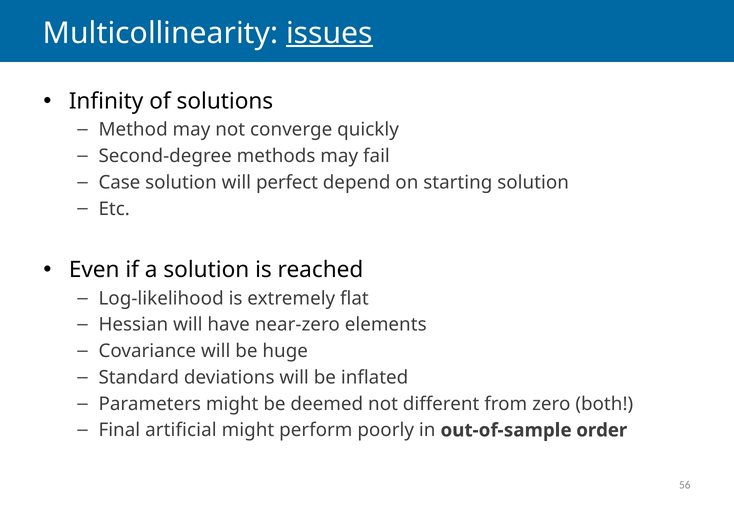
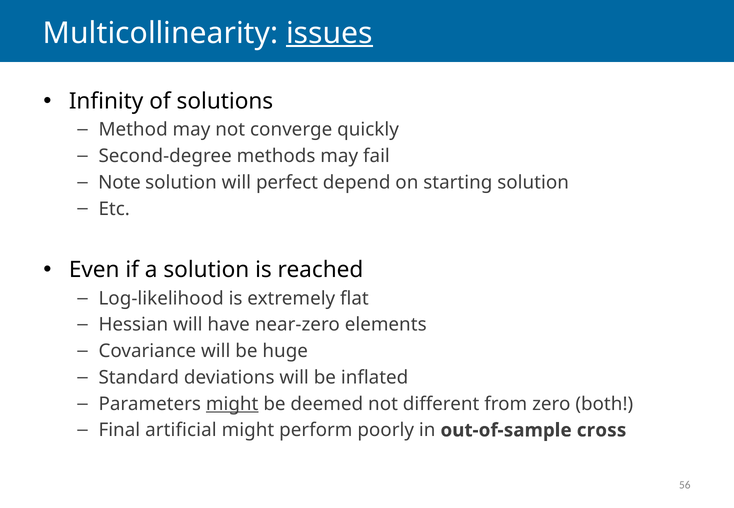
Case: Case -> Note
might at (232, 404) underline: none -> present
order: order -> cross
